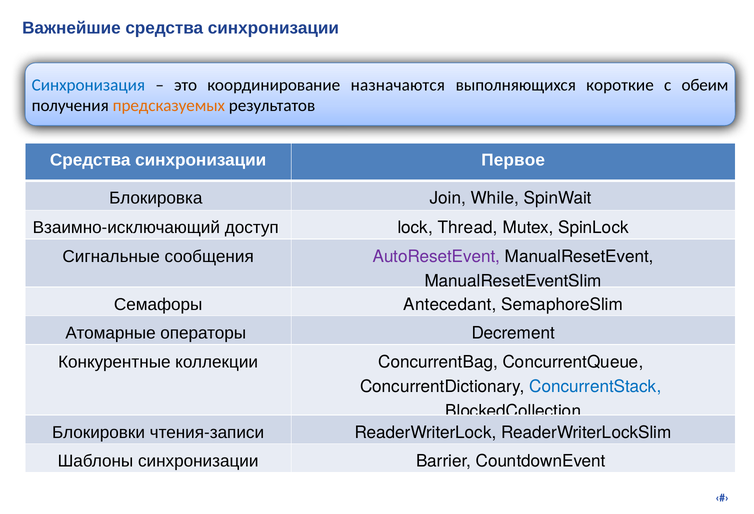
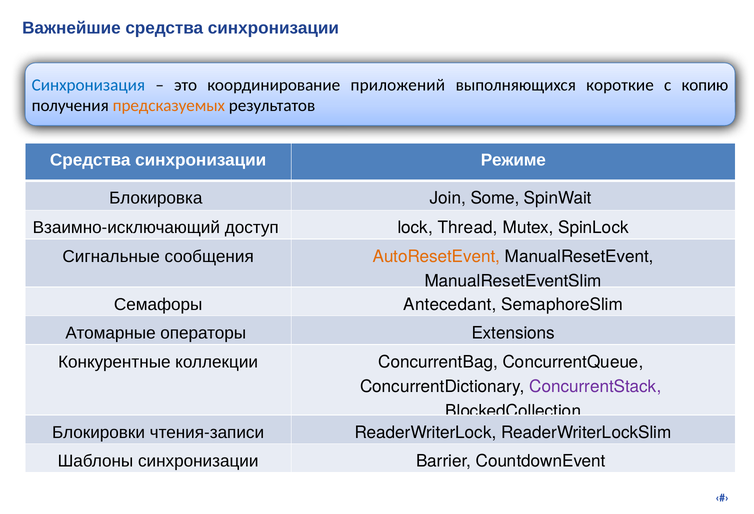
назначаются: назначаются -> приложений
обеим: обеим -> копию
Первое: Первое -> Режиме
While: While -> Some
AutoResetEvent colour: purple -> orange
Decrement: Decrement -> Extensions
ConcurrentStack colour: blue -> purple
